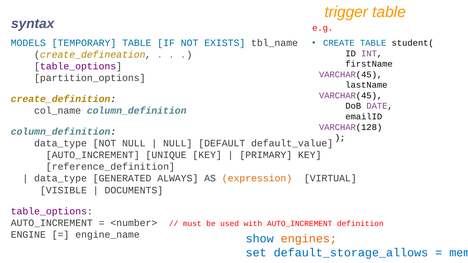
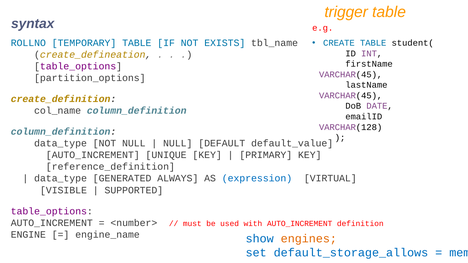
MODELS: MODELS -> ROLLNO
expression colour: orange -> blue
DOCUMENTS: DOCUMENTS -> SUPPORTED
